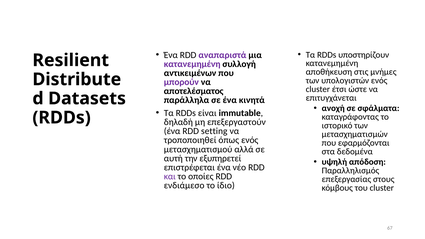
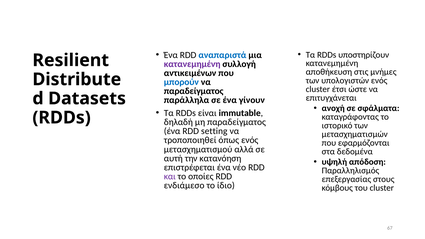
αναπαριστά colour: purple -> blue
μπορούν colour: purple -> blue
αποτελέσματος at (194, 91): αποτελέσματος -> παραδείγματος
κινητά: κινητά -> γίνουν
μη επεξεργαστούν: επεξεργαστούν -> παραδείγματος
εξυπηρετεί: εξυπηρετεί -> κατανόηση
